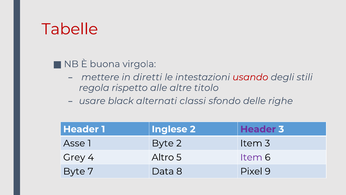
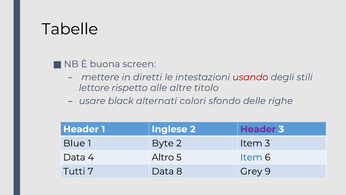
Tabelle colour: red -> black
virgola: virgola -> screen
regola: regola -> lettore
classi: classi -> colori
Asse: Asse -> Blue
Grey at (74, 157): Grey -> Data
Item at (251, 157) colour: purple -> blue
Byte at (74, 171): Byte -> Tutti
Pixel: Pixel -> Grey
